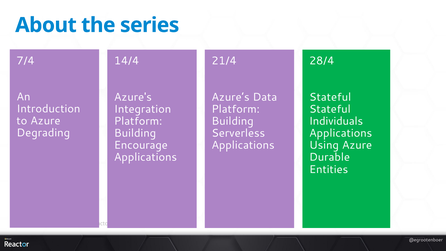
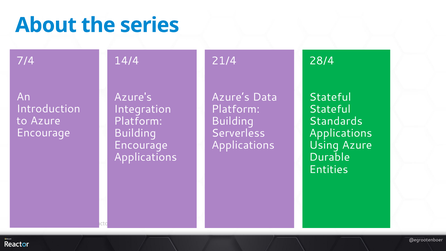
Individuals: Individuals -> Standards
Degrading at (43, 133): Degrading -> Encourage
